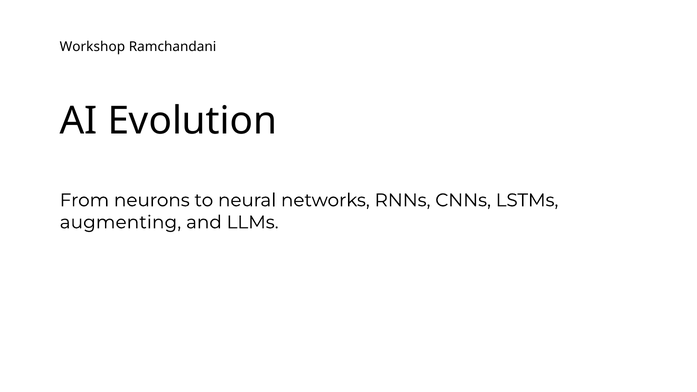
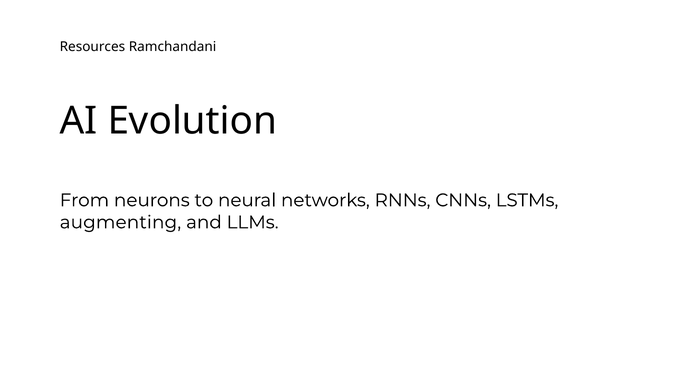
Workshop: Workshop -> Resources
